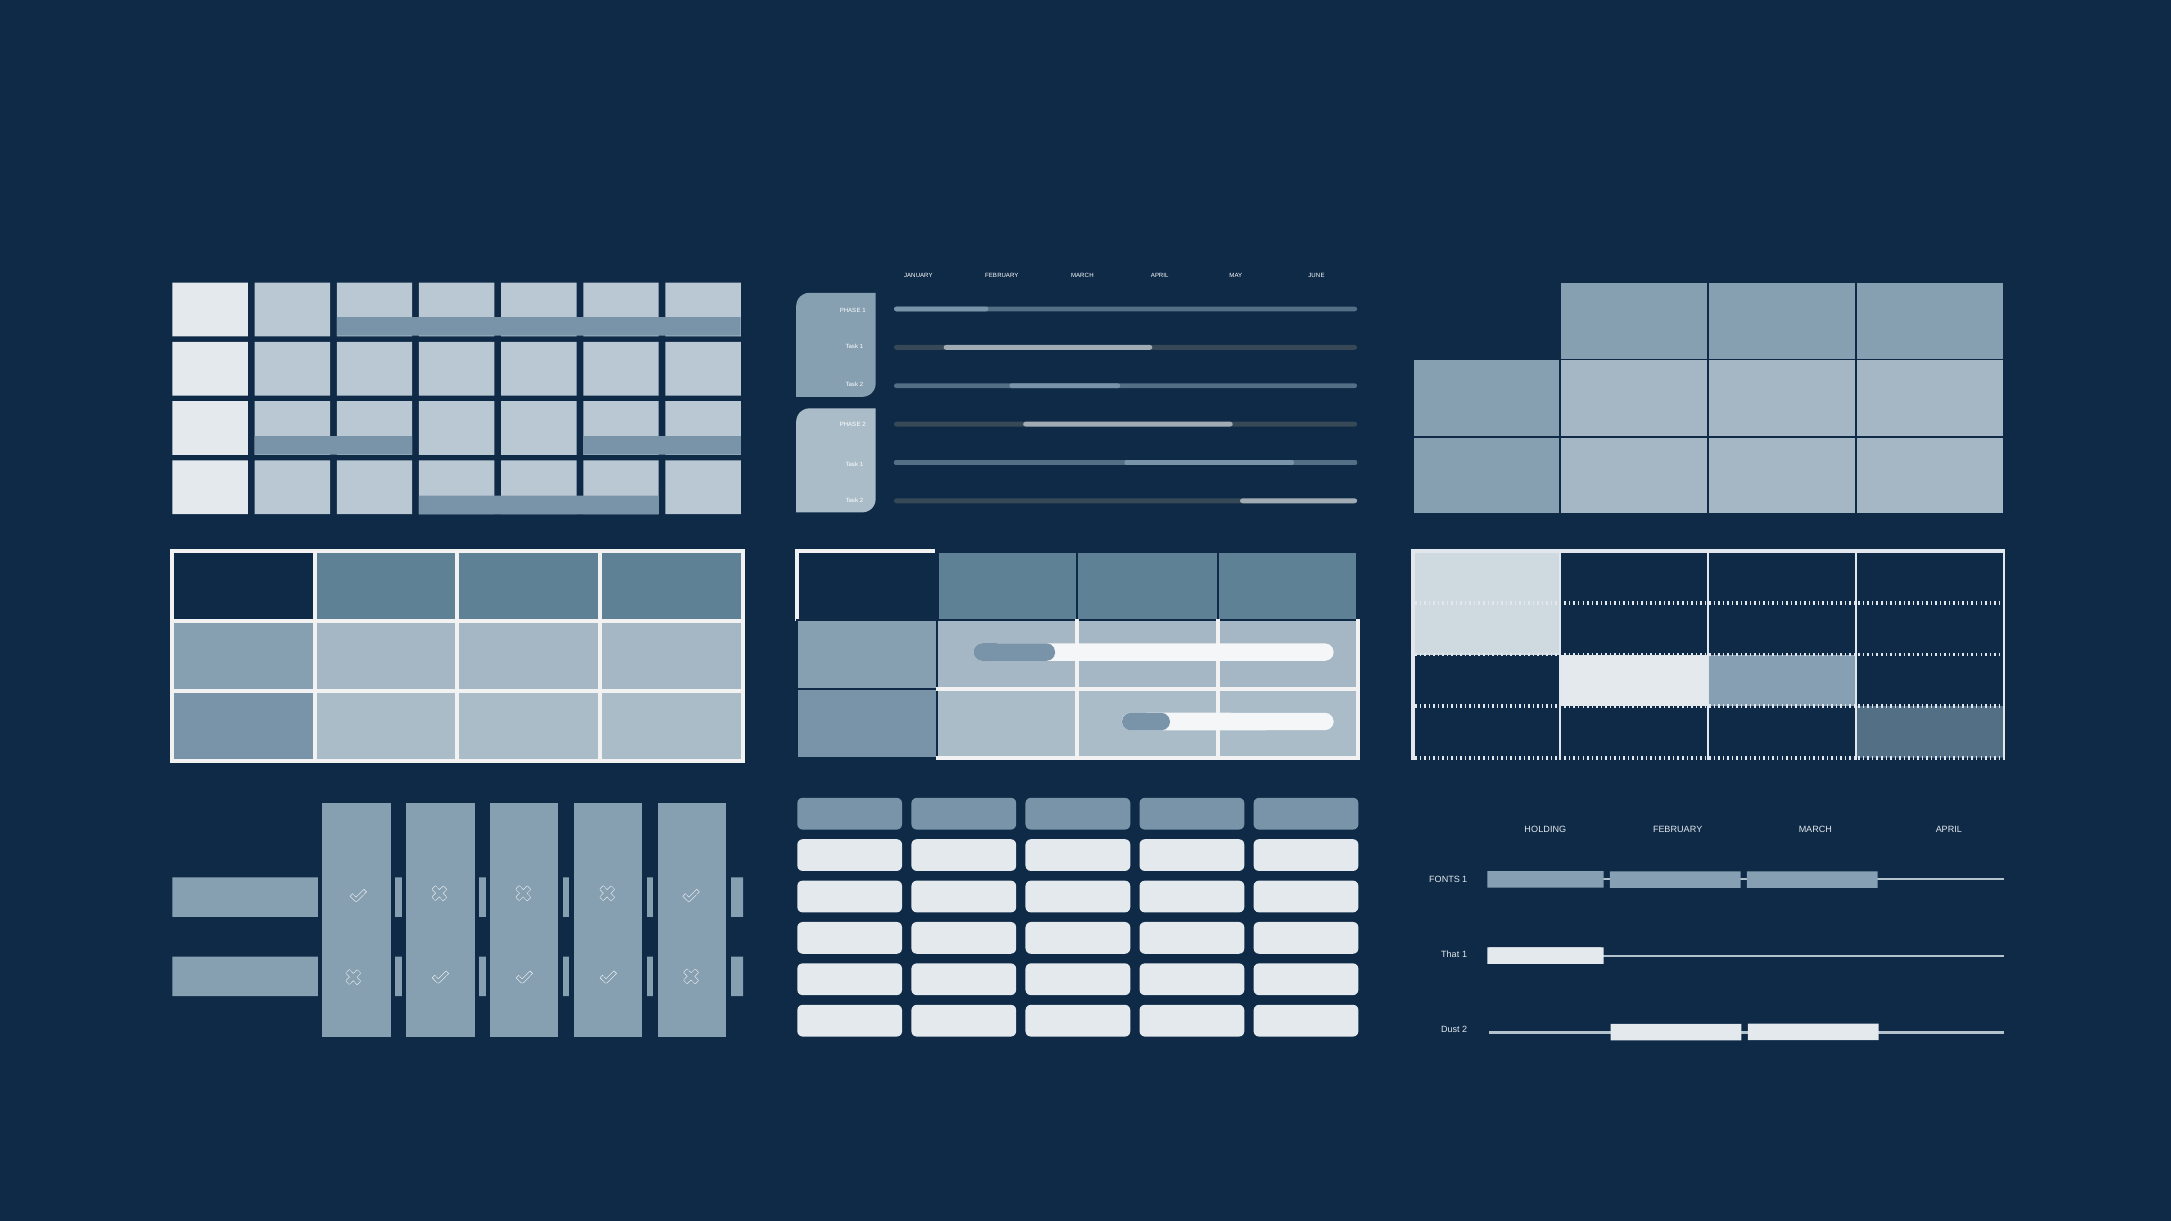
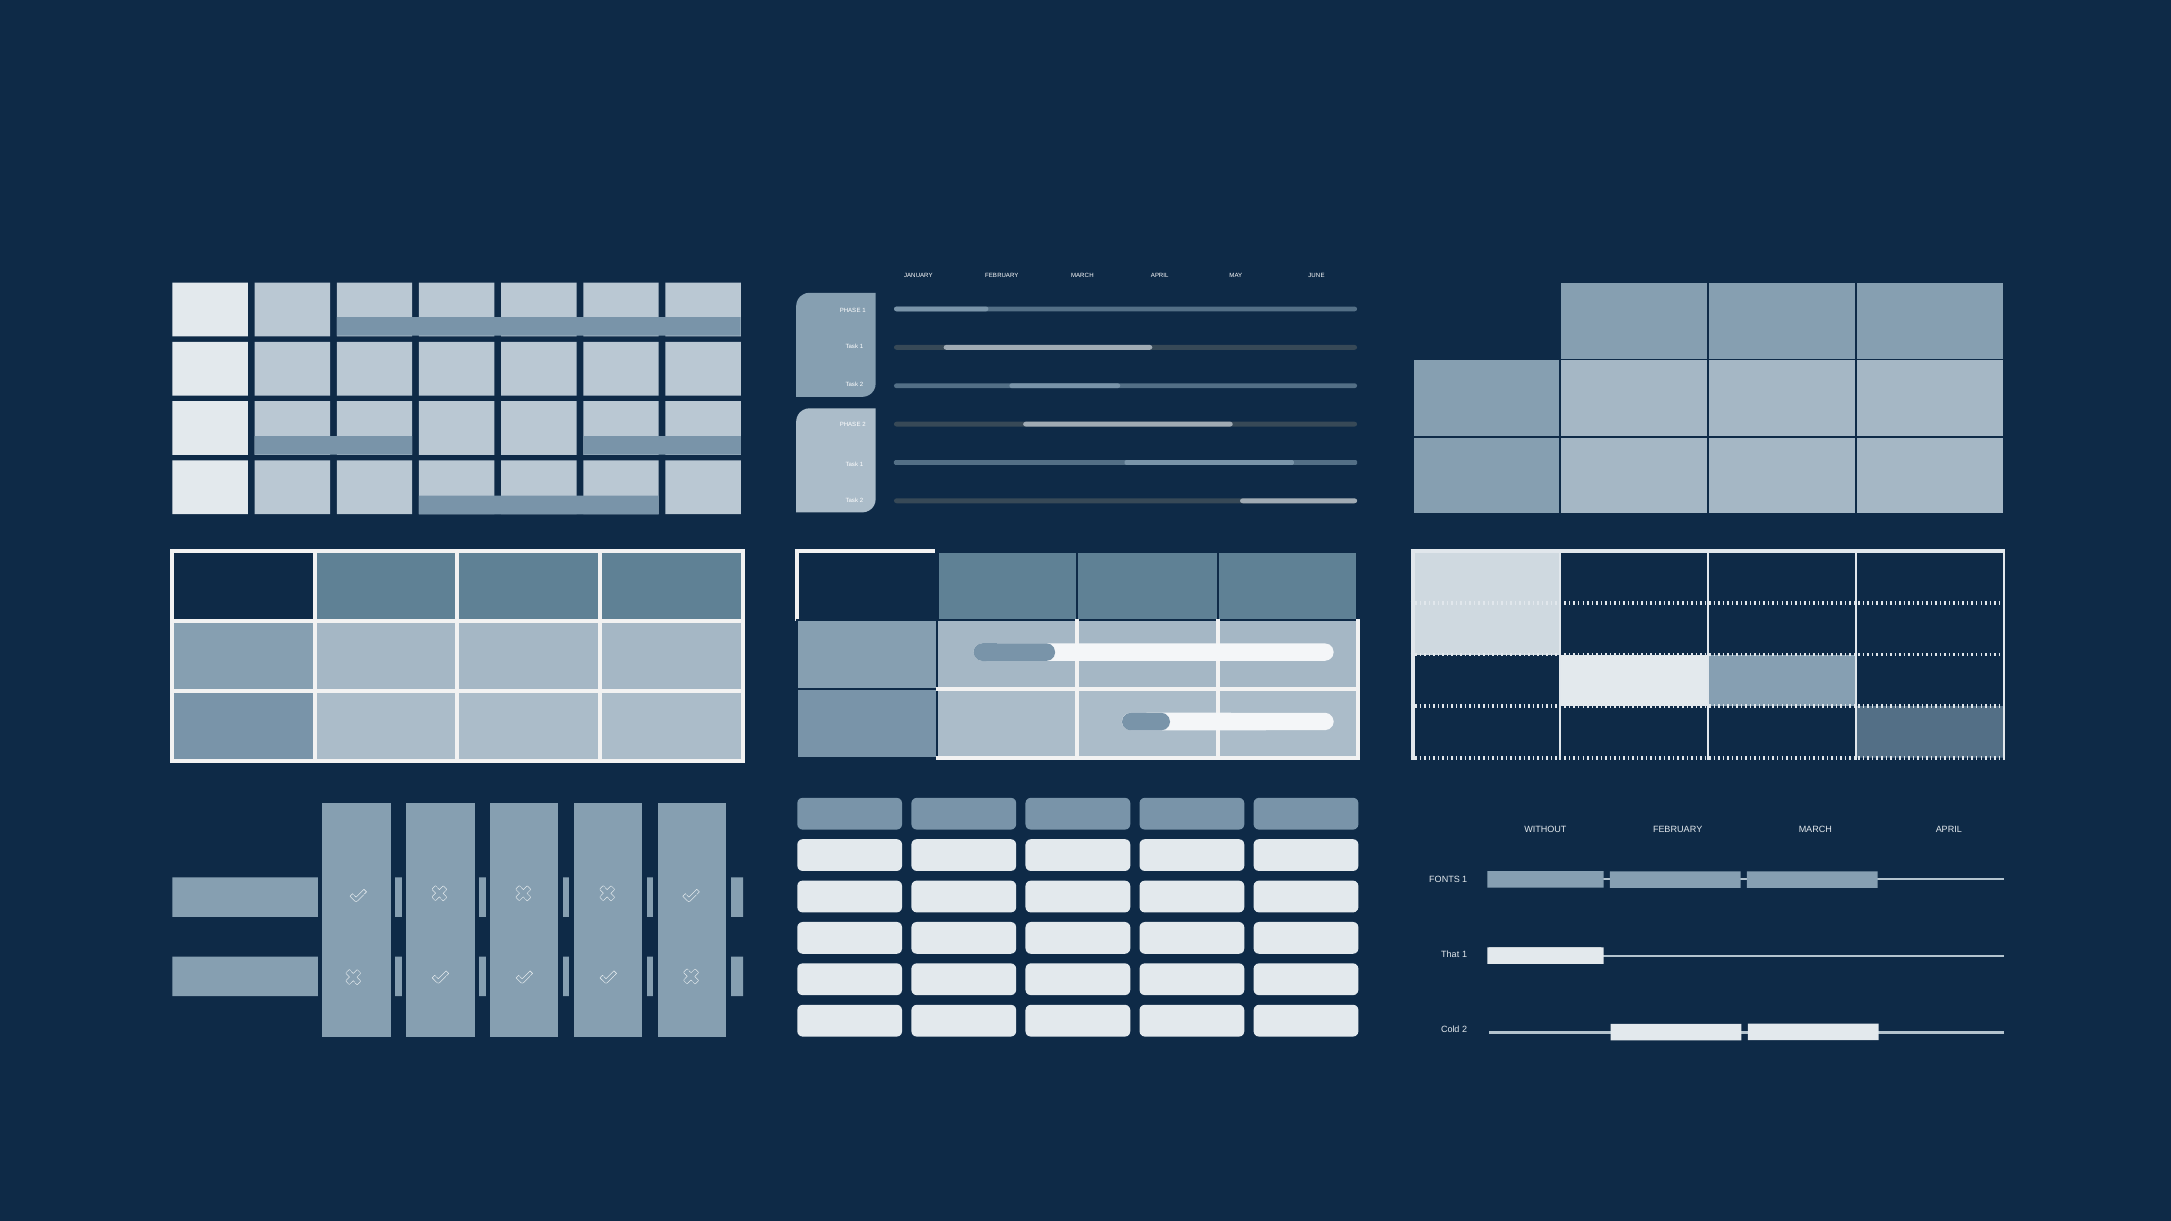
HOLDING: HOLDING -> WITHOUT
Dust: Dust -> Cold
